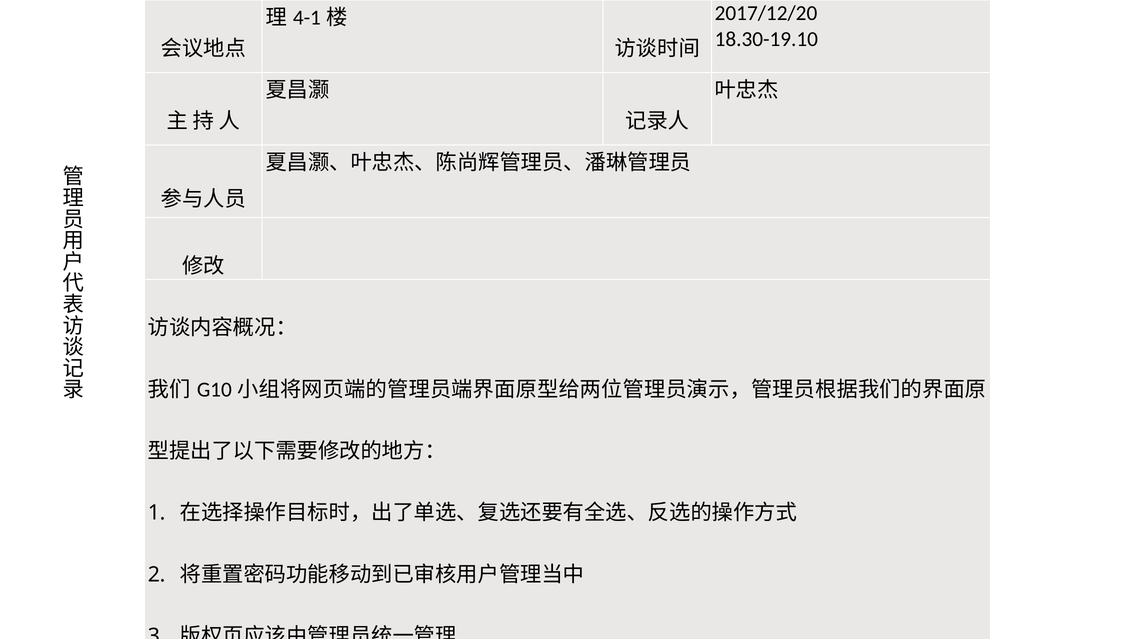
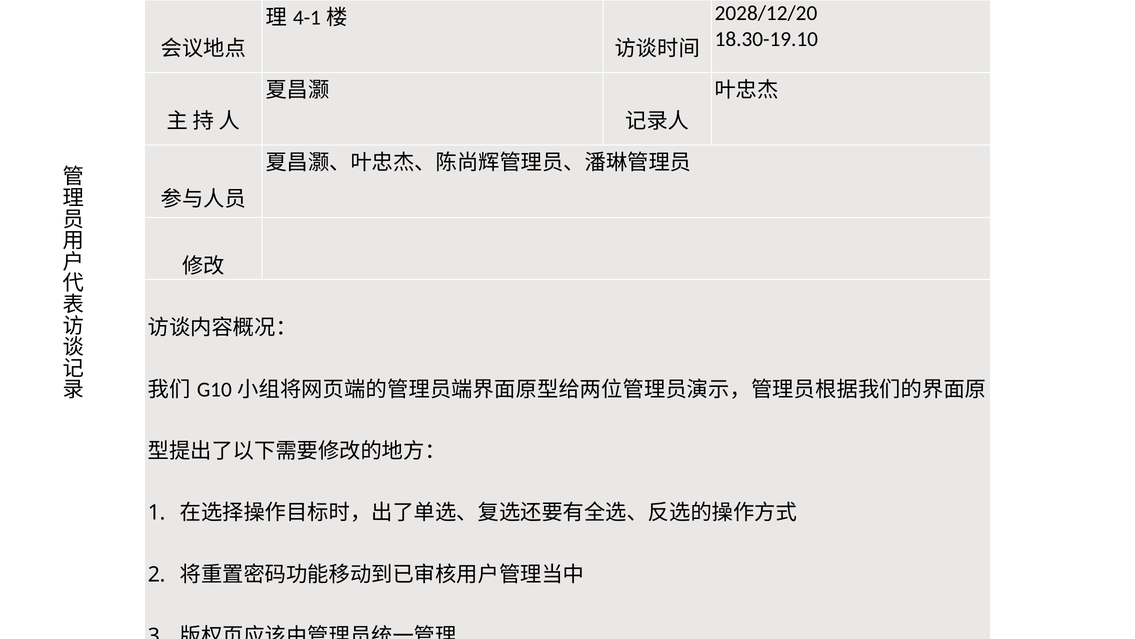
2017/12/20: 2017/12/20 -> 2028/12/20
